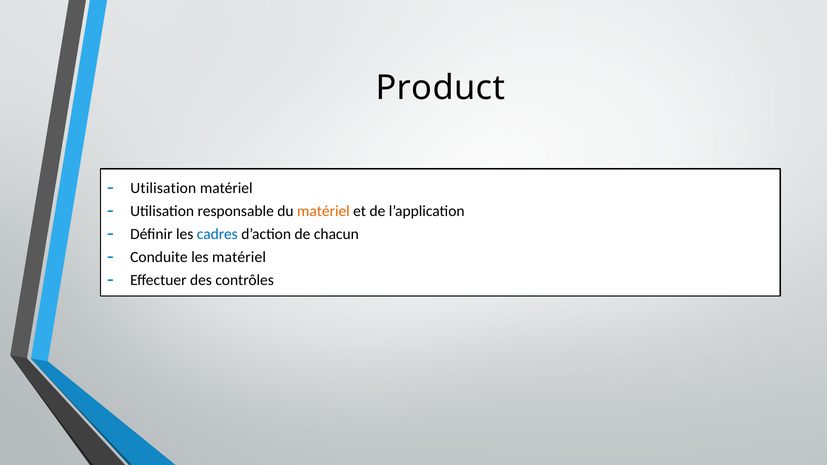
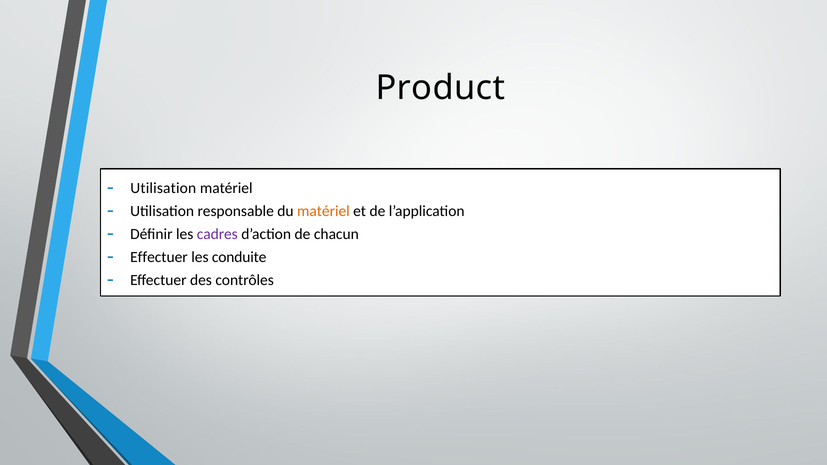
cadres colour: blue -> purple
Conduite at (159, 257): Conduite -> Effectuer
les matériel: matériel -> conduite
